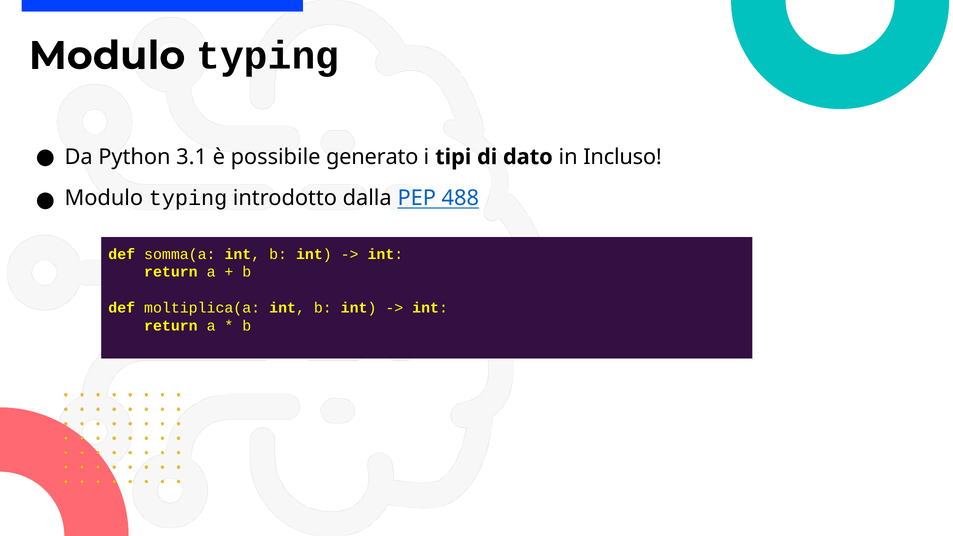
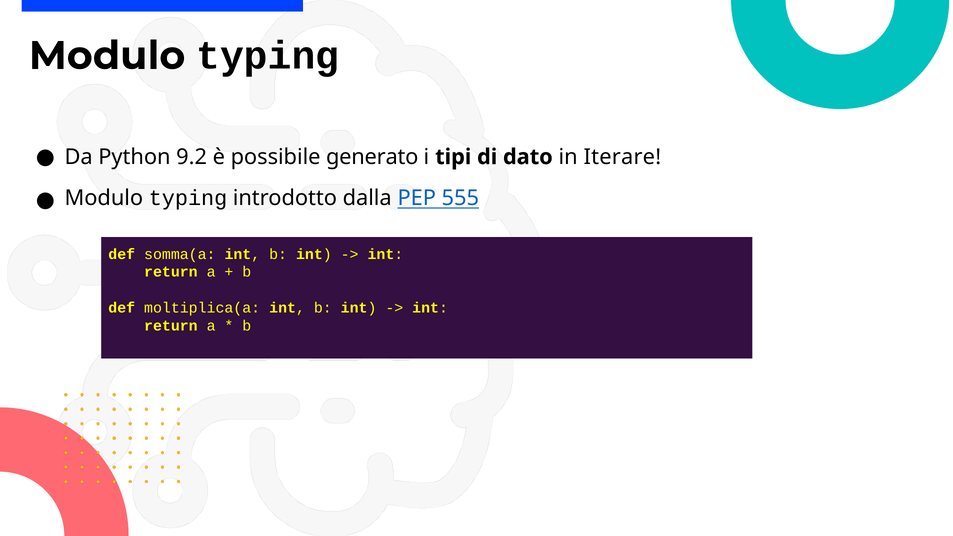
3.1: 3.1 -> 9.2
Incluso: Incluso -> Iterare
488: 488 -> 555
